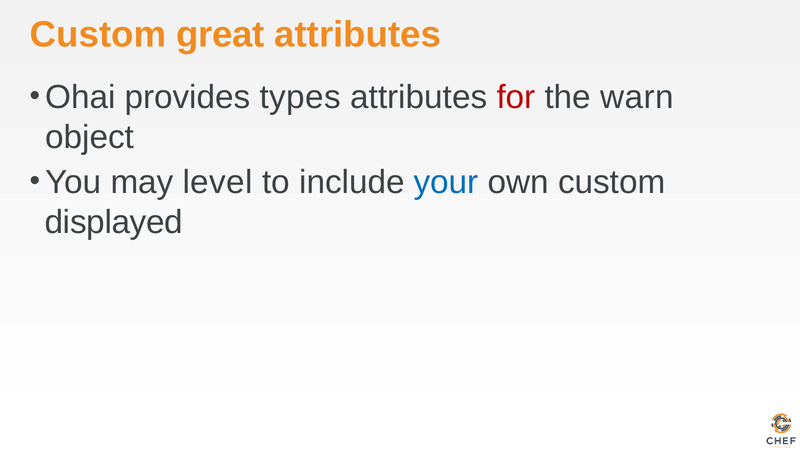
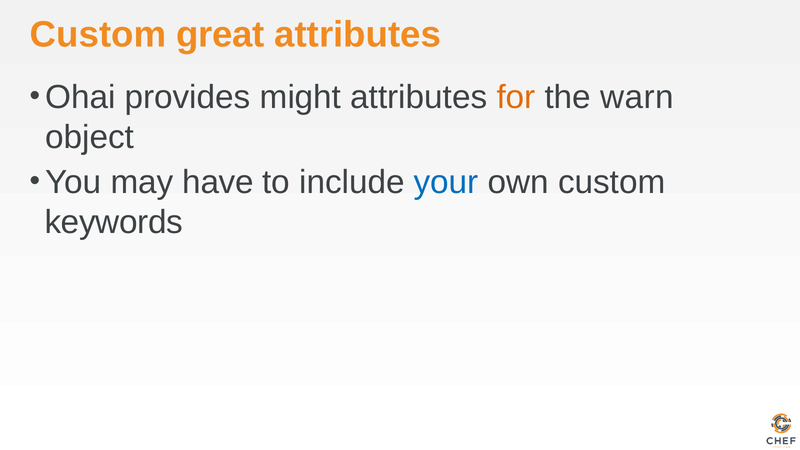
types: types -> might
for colour: red -> orange
level: level -> have
displayed: displayed -> keywords
